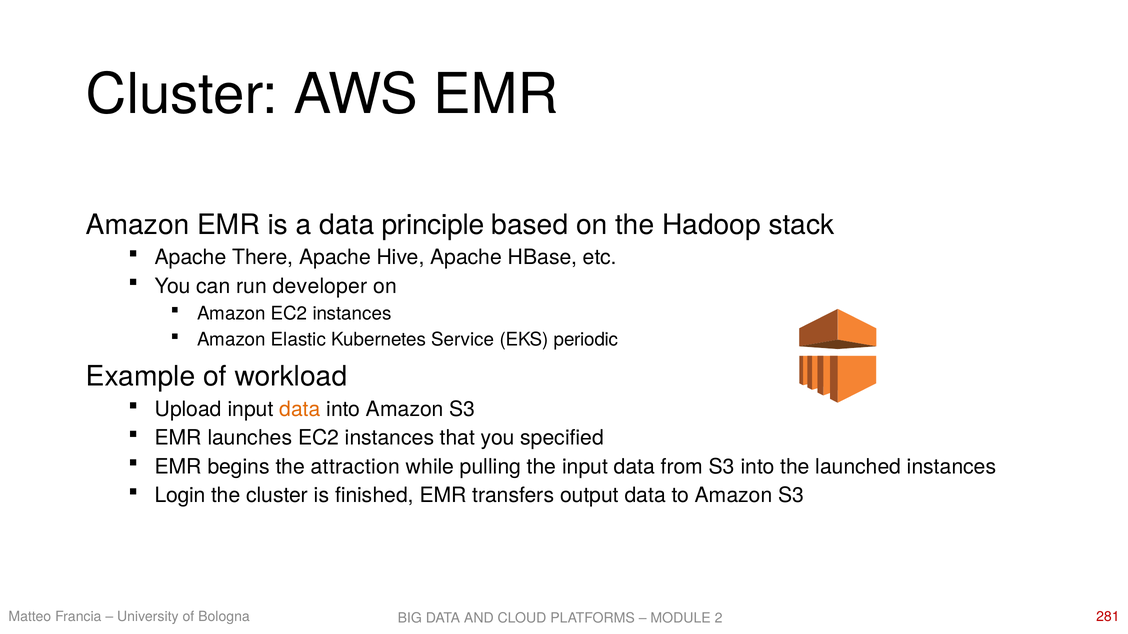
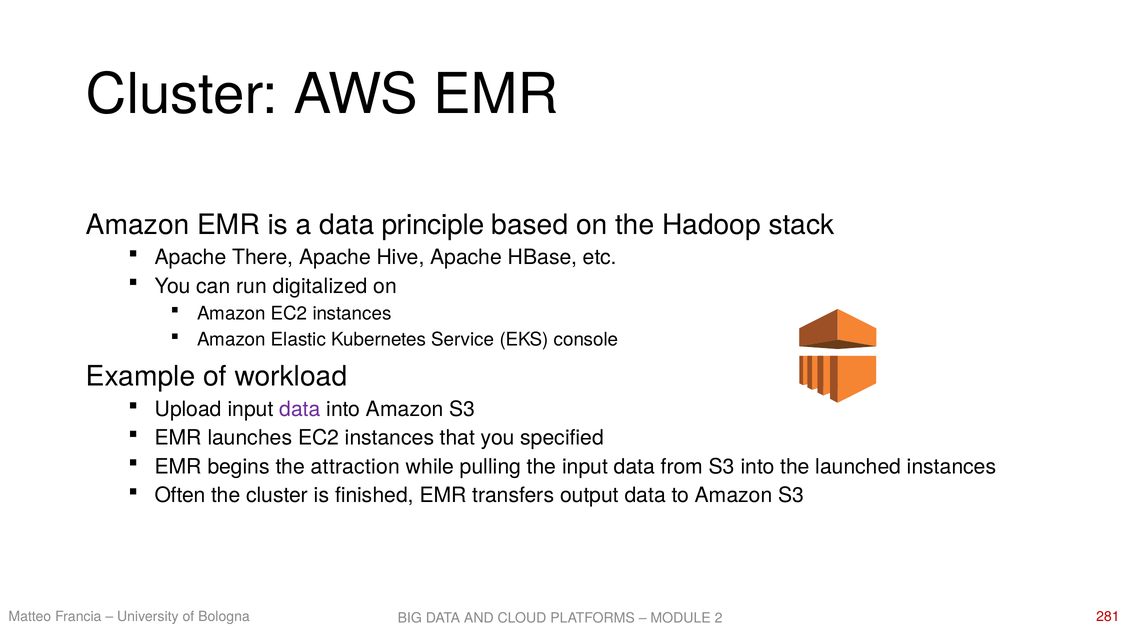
developer: developer -> digitalized
periodic: periodic -> console
data at (300, 410) colour: orange -> purple
Login: Login -> Often
